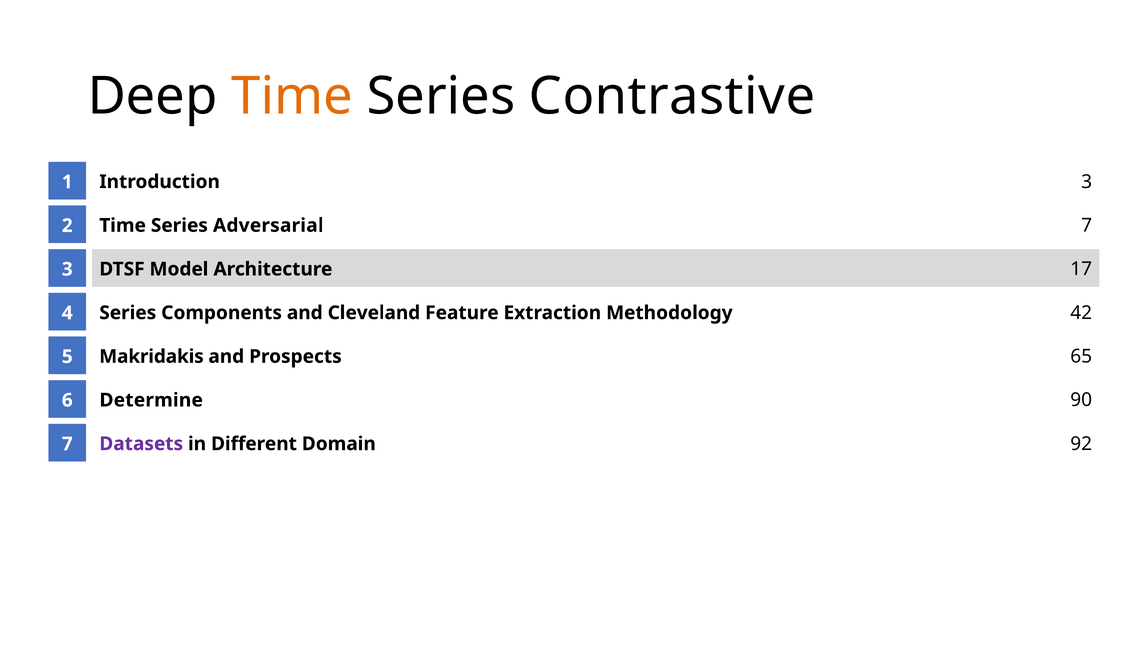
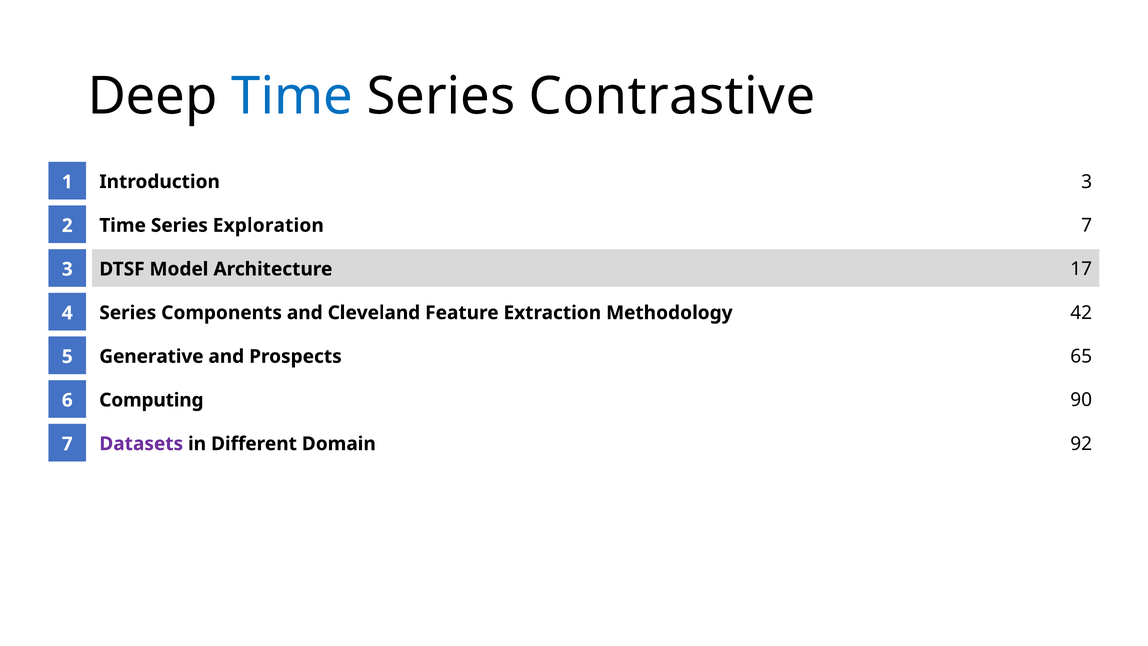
Time at (292, 96) colour: orange -> blue
Adversarial: Adversarial -> Exploration
Makridakis: Makridakis -> Generative
Determine: Determine -> Computing
